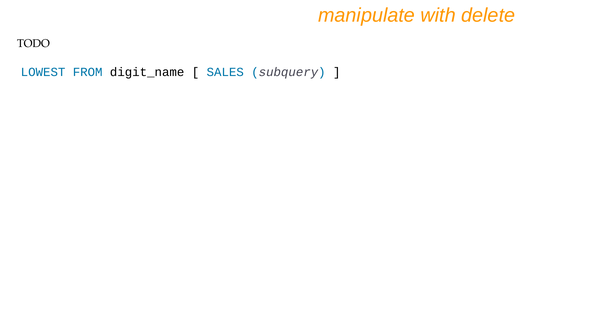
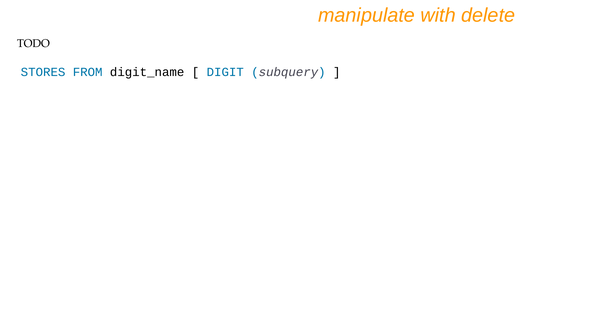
LOWEST: LOWEST -> STORES
SALES: SALES -> DIGIT
